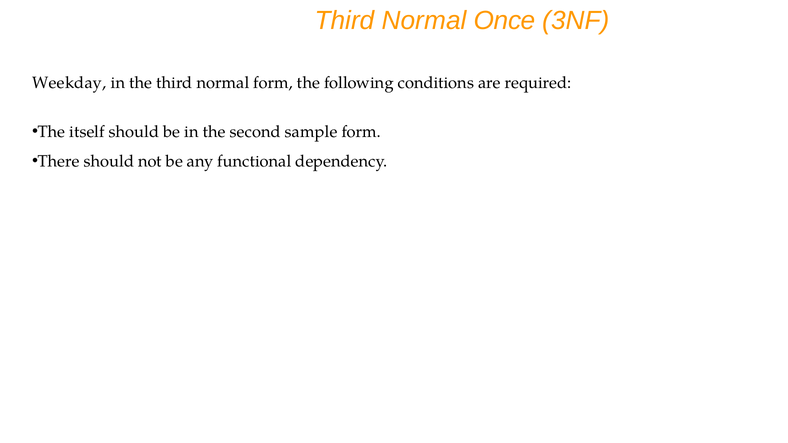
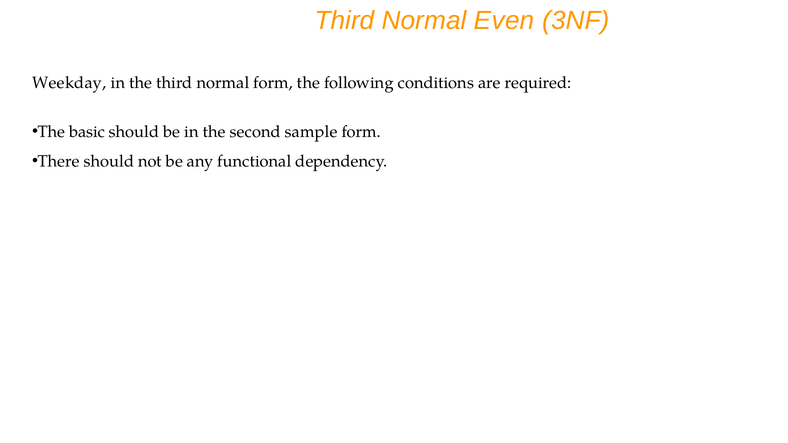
Once: Once -> Even
itself: itself -> basic
